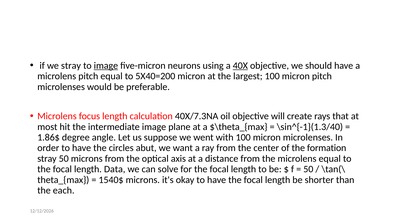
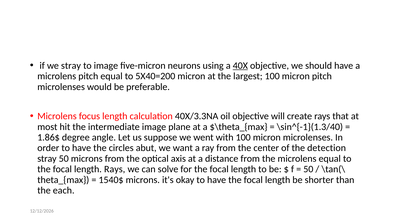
image at (106, 66) underline: present -> none
40X/7.3NA: 40X/7.3NA -> 40X/3.3NA
formation: formation -> detection
length Data: Data -> Rays
